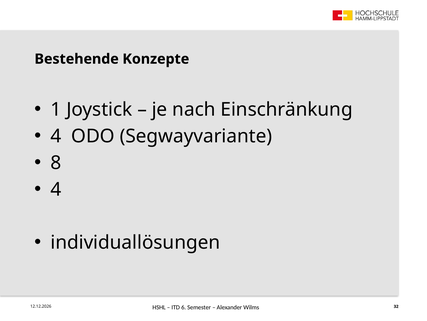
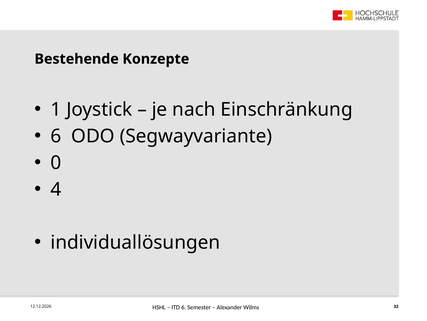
4 at (56, 136): 4 -> 6
8: 8 -> 0
